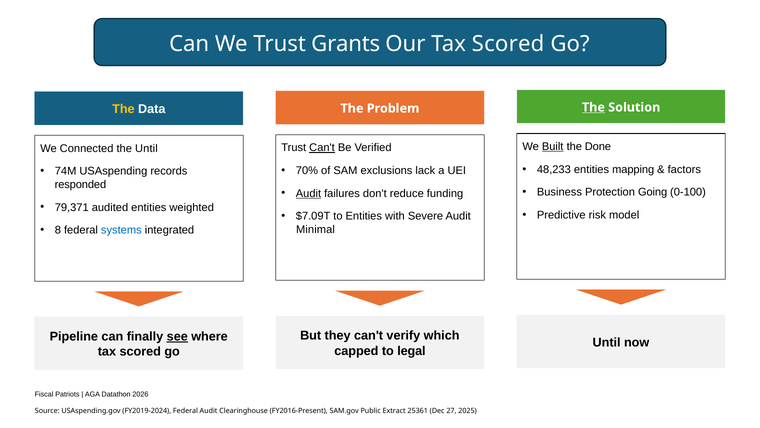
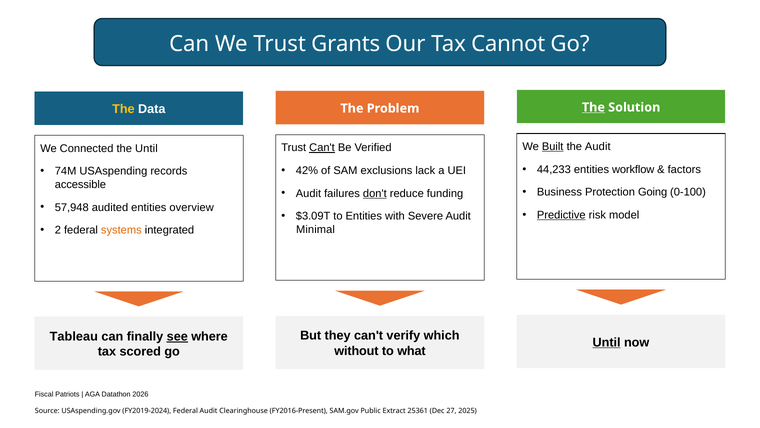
Our Tax Scored: Scored -> Cannot
the Done: Done -> Audit
48,233: 48,233 -> 44,233
mapping: mapping -> workflow
70%: 70% -> 42%
responded: responded -> accessible
Audit at (308, 193) underline: present -> none
don't underline: none -> present
79,371: 79,371 -> 57,948
weighted: weighted -> overview
Predictive underline: none -> present
$7.09T: $7.09T -> $3.09T
8: 8 -> 2
systems colour: blue -> orange
Pipeline: Pipeline -> Tableau
Until at (607, 342) underline: none -> present
capped: capped -> without
legal: legal -> what
